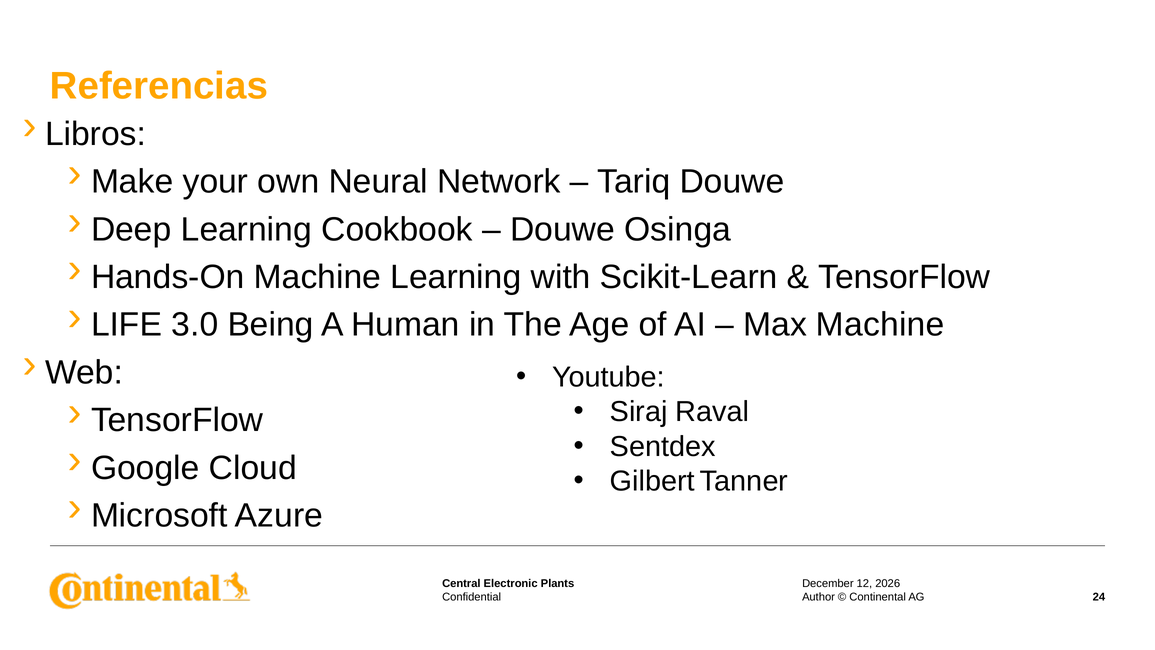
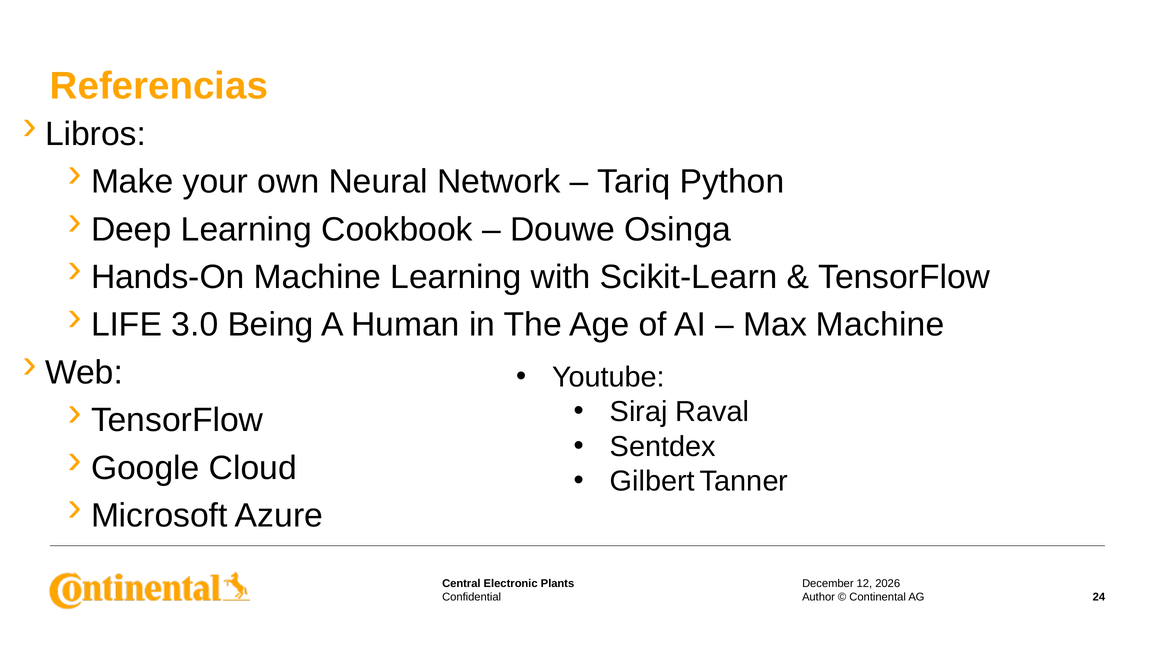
Tariq Douwe: Douwe -> Python
